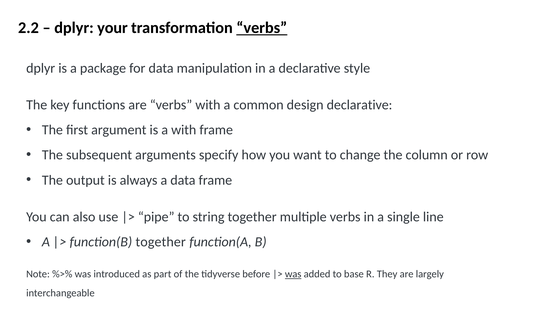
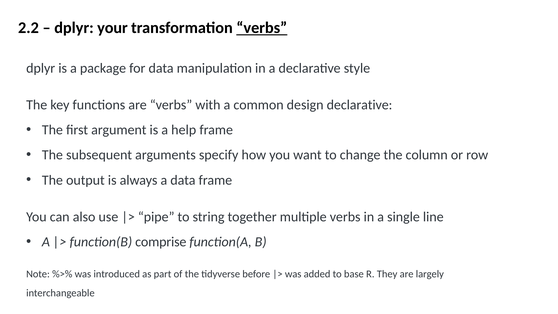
a with: with -> help
function(B together: together -> comprise
was at (293, 274) underline: present -> none
